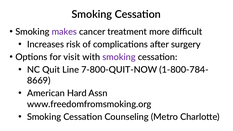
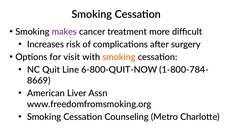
smoking at (119, 57) colour: purple -> orange
7-800-QUIT-NOW: 7-800-QUIT-NOW -> 6-800-QUIT-NOW
Hard: Hard -> Liver
